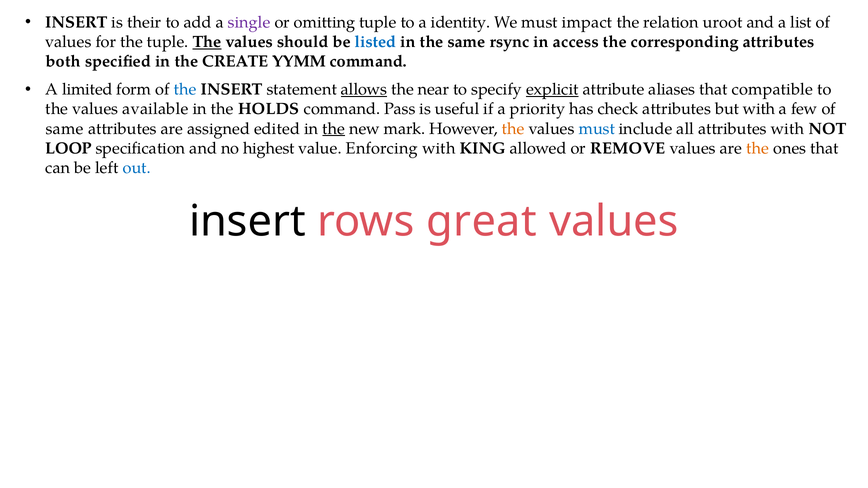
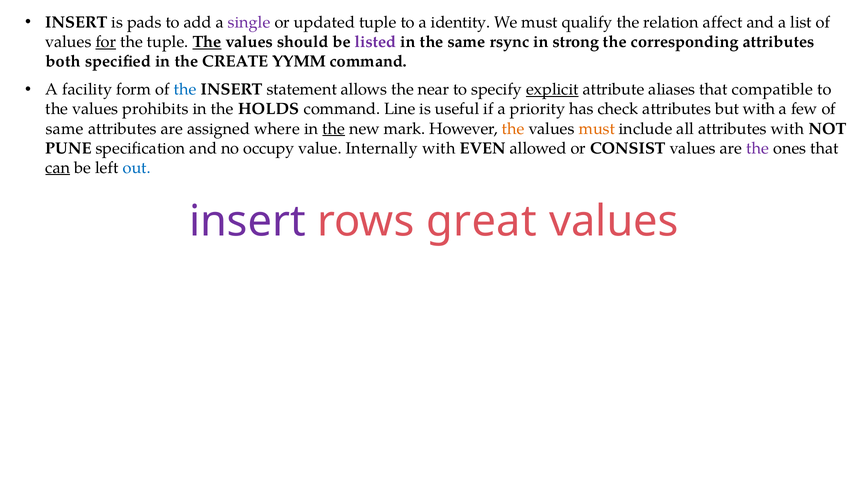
their: their -> pads
omitting: omitting -> updated
impact: impact -> qualify
uroot: uroot -> affect
for underline: none -> present
listed colour: blue -> purple
access: access -> strong
limited: limited -> facility
allows underline: present -> none
available: available -> prohibits
Pass: Pass -> Line
edited: edited -> where
must at (597, 129) colour: blue -> orange
LOOP: LOOP -> PUNE
highest: highest -> occupy
Enforcing: Enforcing -> Internally
KING: KING -> EVEN
REMOVE: REMOVE -> CONSIST
the at (758, 148) colour: orange -> purple
can underline: none -> present
insert at (247, 222) colour: black -> purple
